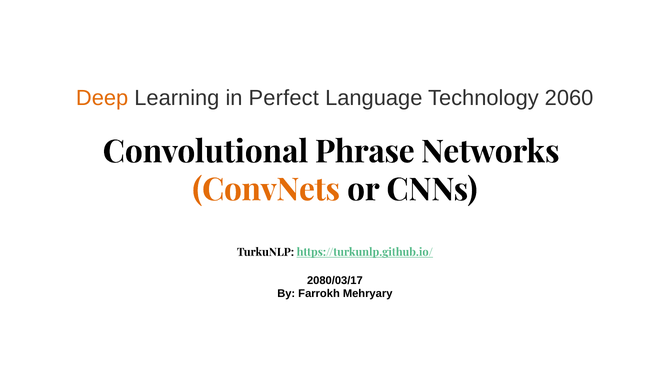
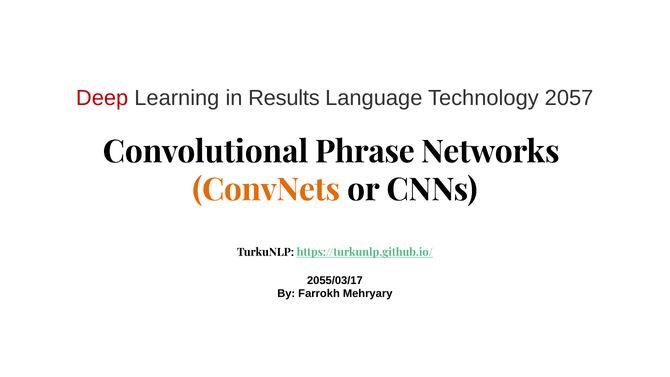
Deep colour: orange -> red
Perfect: Perfect -> Results
2060: 2060 -> 2057
2080/03/17: 2080/03/17 -> 2055/03/17
